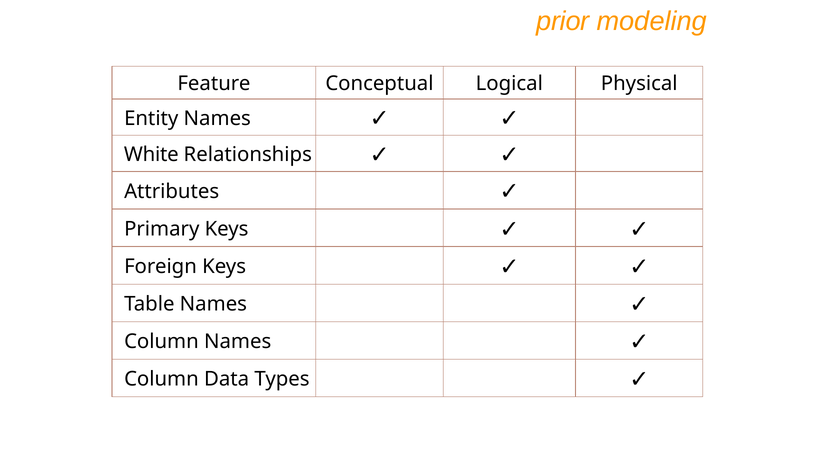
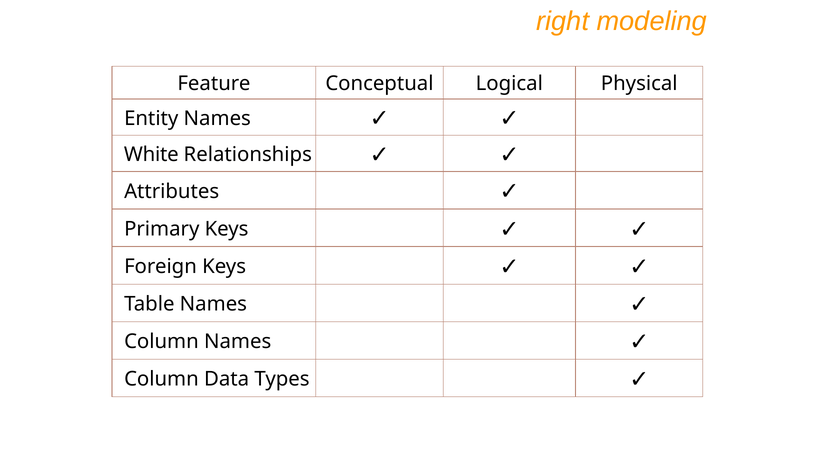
prior: prior -> right
